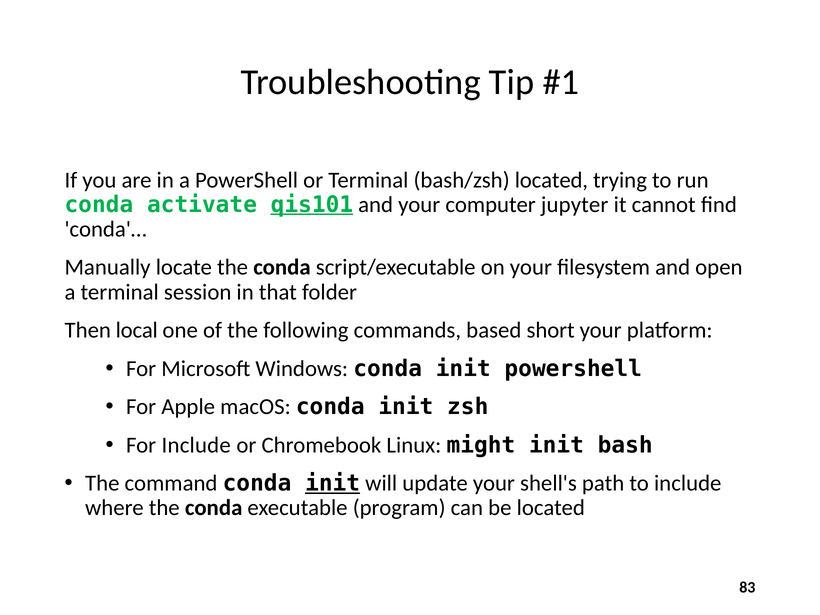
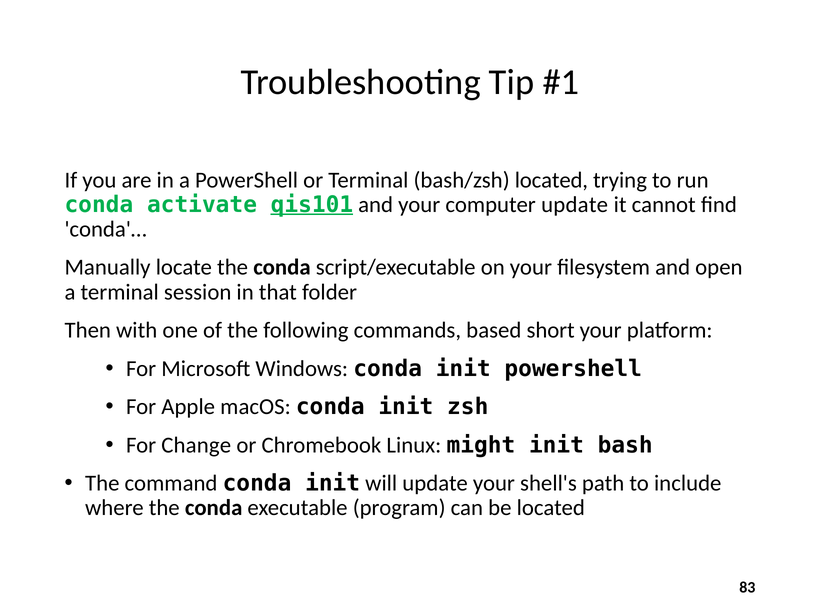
computer jupyter: jupyter -> update
local: local -> with
For Include: Include -> Change
init at (333, 483) underline: present -> none
